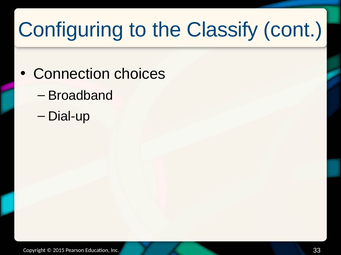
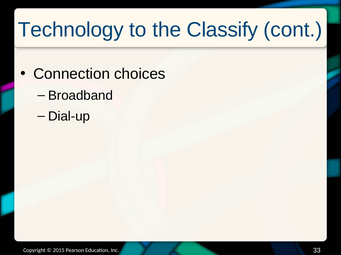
Configuring: Configuring -> Technology
